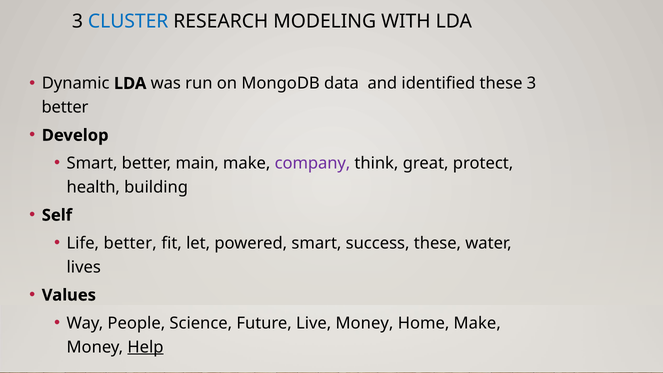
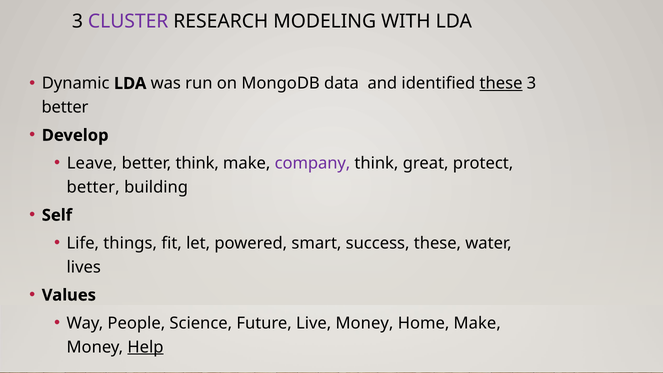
CLUSTER colour: blue -> purple
these at (501, 83) underline: none -> present
Smart at (92, 163): Smart -> Leave
better main: main -> think
health at (93, 187): health -> better
Life better: better -> things
